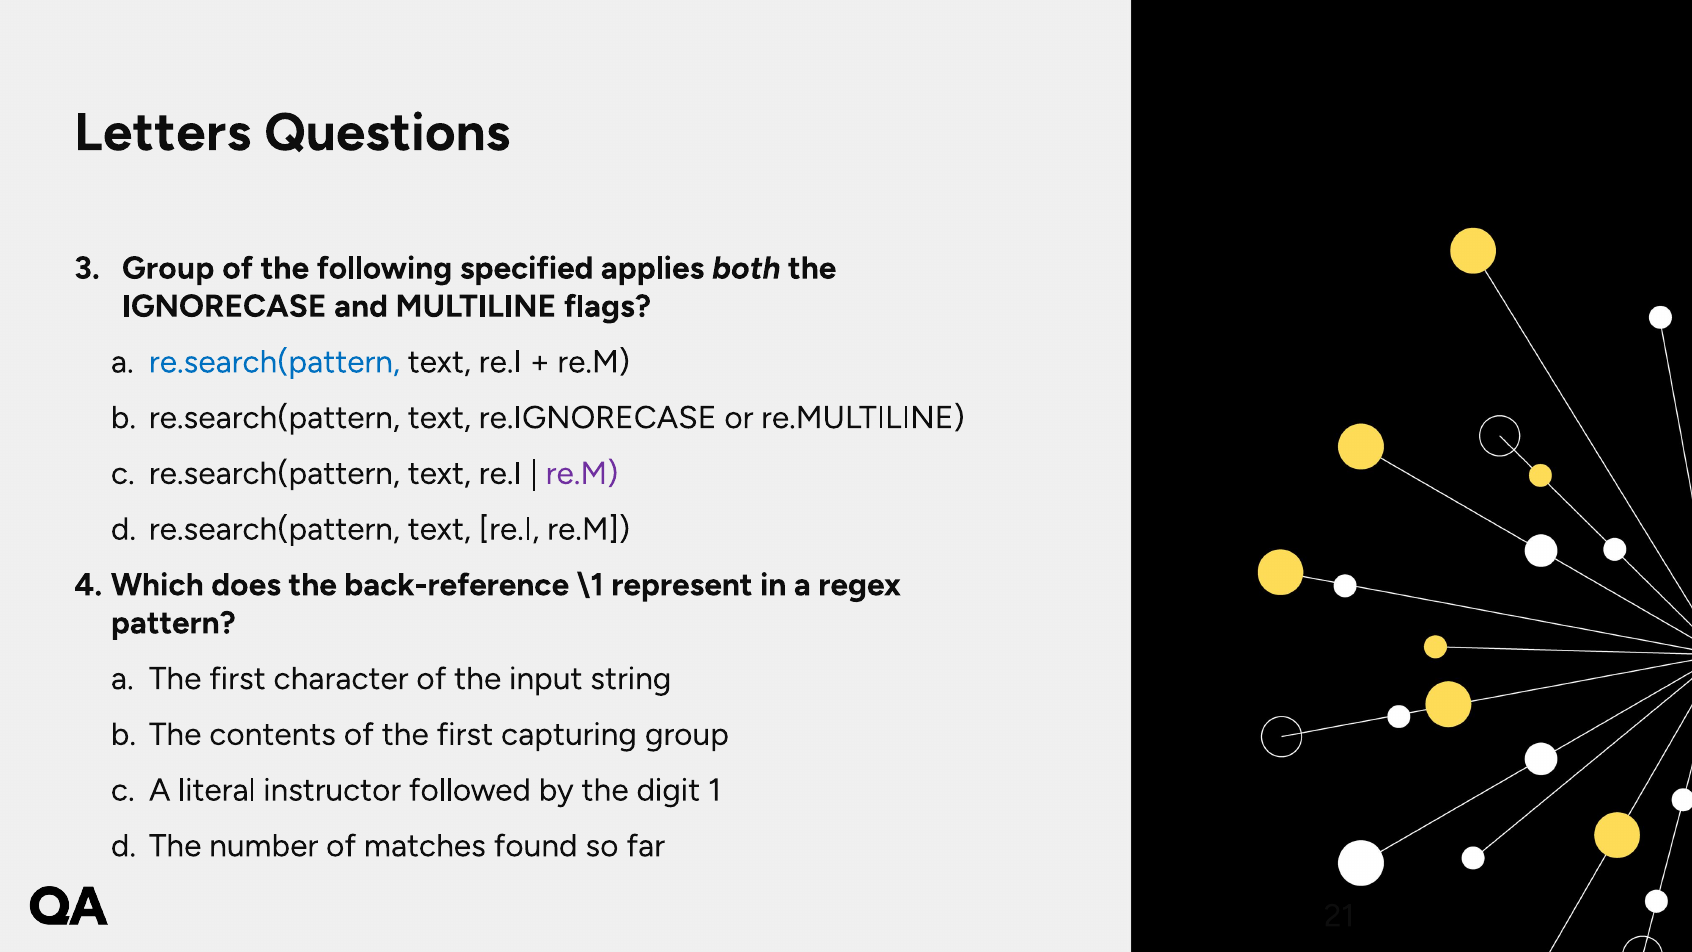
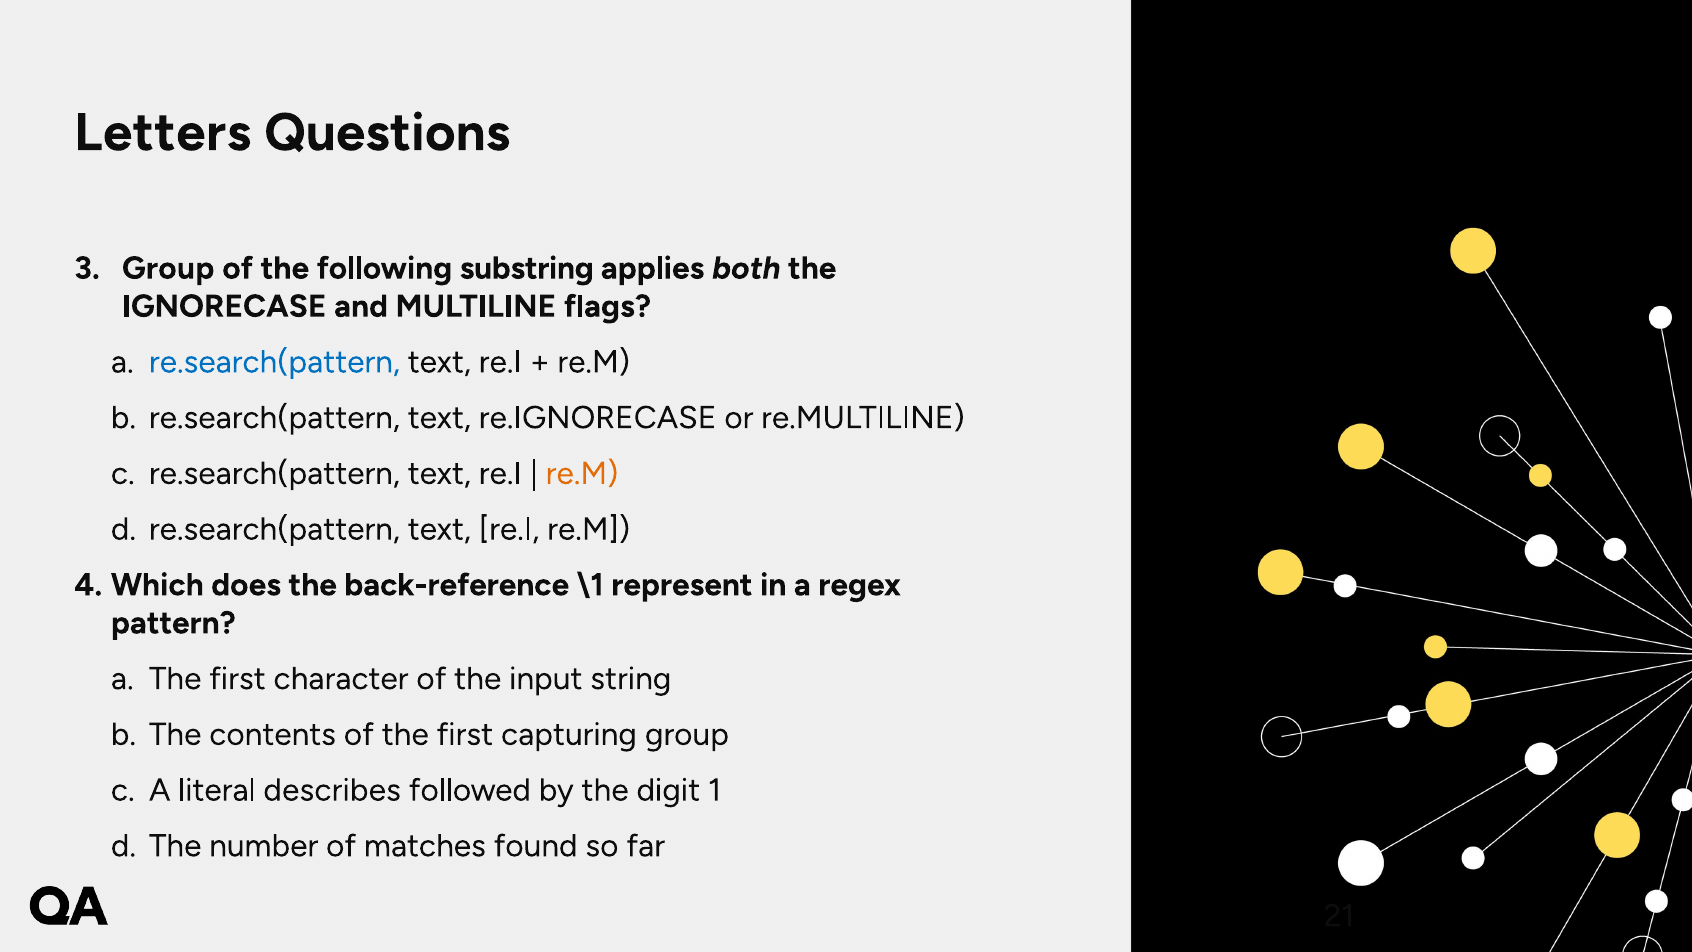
specified: specified -> substring
re.M at (582, 473) colour: purple -> orange
instructor: instructor -> describes
